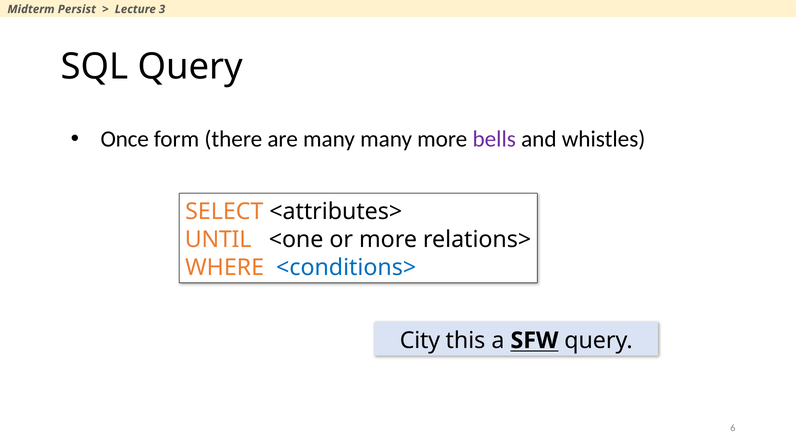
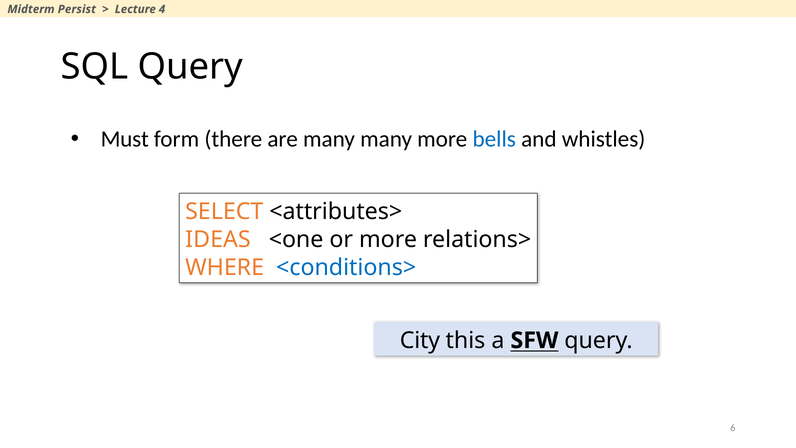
3: 3 -> 4
Once: Once -> Must
bells colour: purple -> blue
UNTIL: UNTIL -> IDEAS
